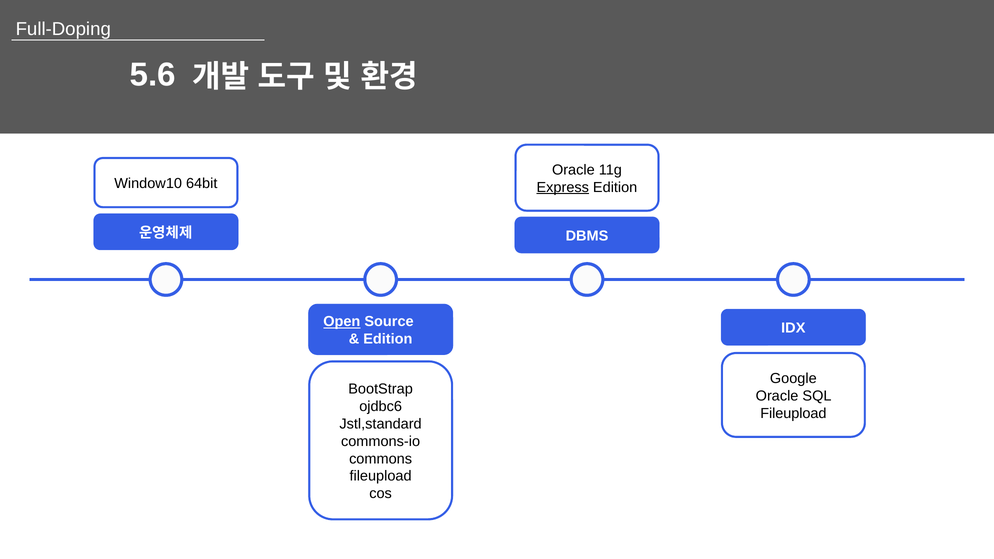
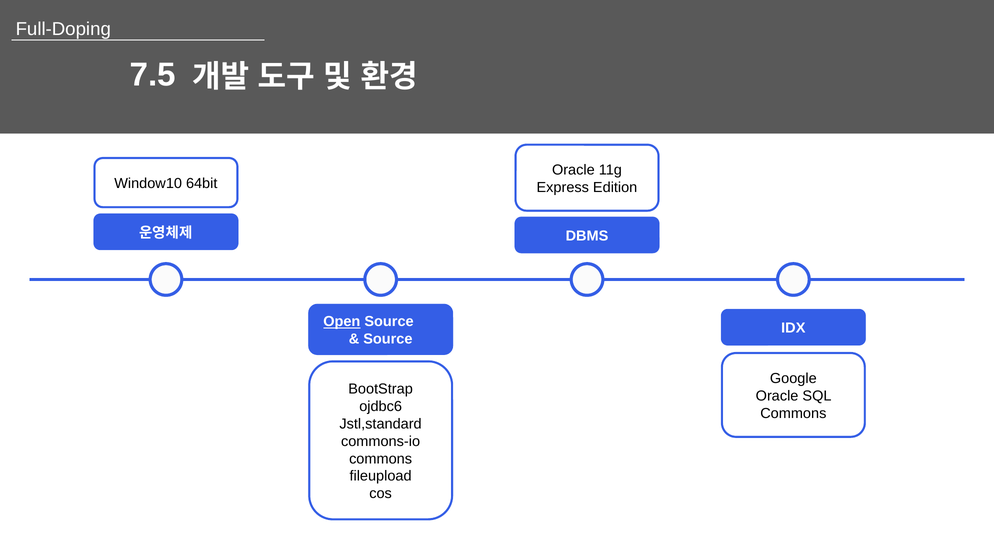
5.6: 5.6 -> 7.5
Express underline: present -> none
Edition at (388, 339): Edition -> Source
Fileupload at (793, 413): Fileupload -> Commons
